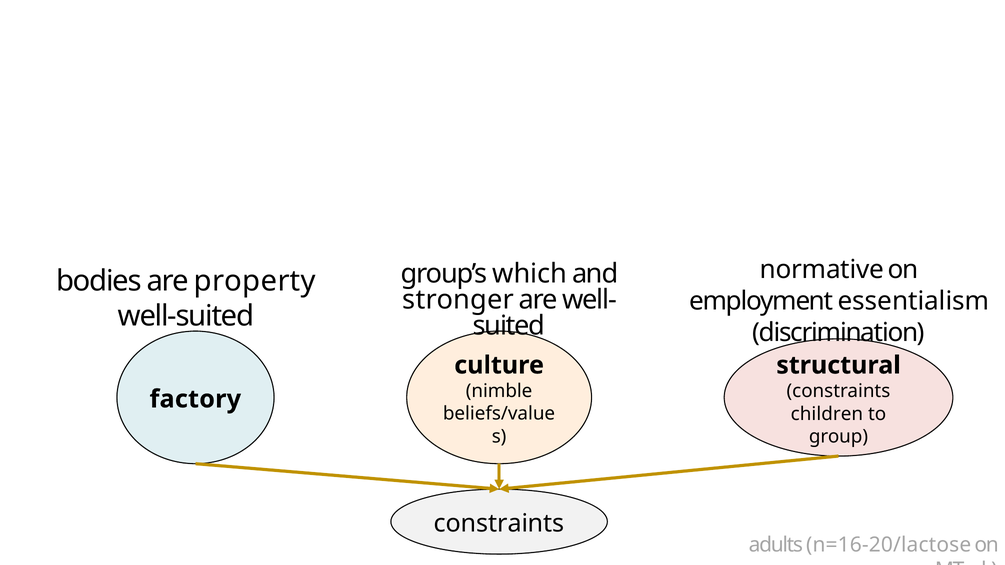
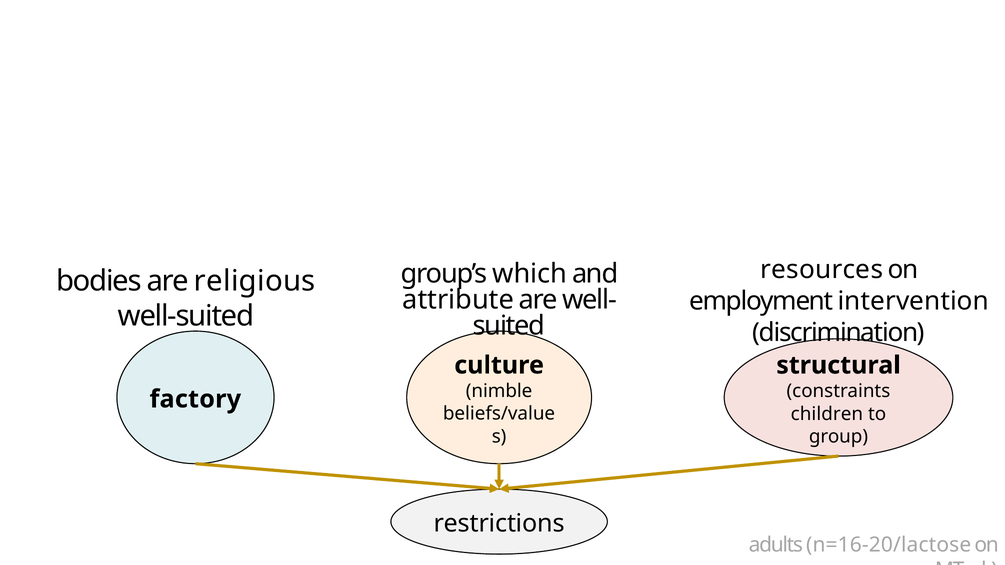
normative: normative -> resources
property: property -> religious
stronger: stronger -> attribute
essentialism: essentialism -> intervention
constraints at (499, 524): constraints -> restrictions
